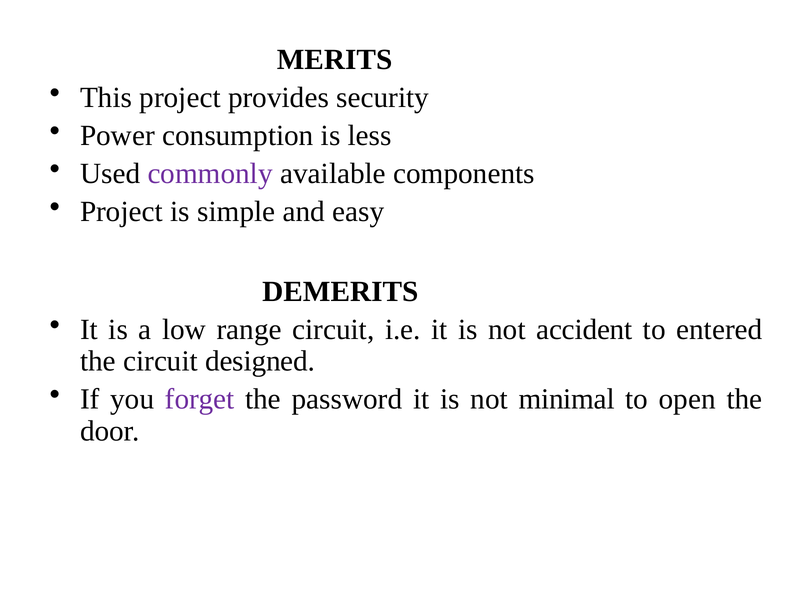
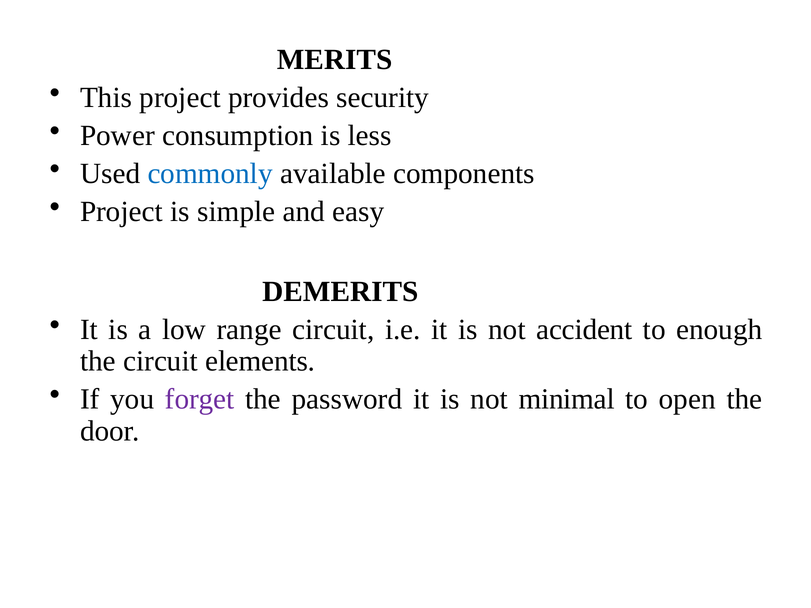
commonly colour: purple -> blue
entered: entered -> enough
designed: designed -> elements
